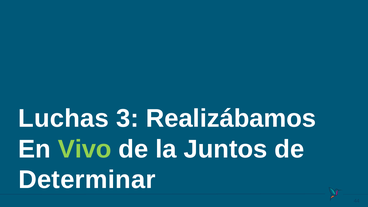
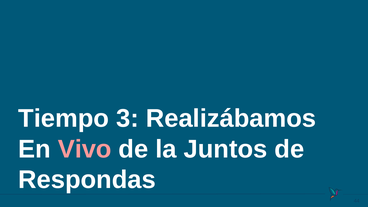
Luchas: Luchas -> Tiempo
Vivo colour: light green -> pink
Determinar: Determinar -> Respondas
